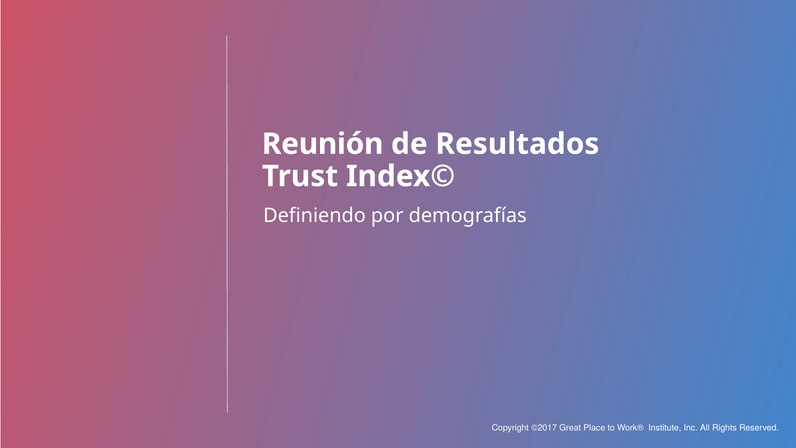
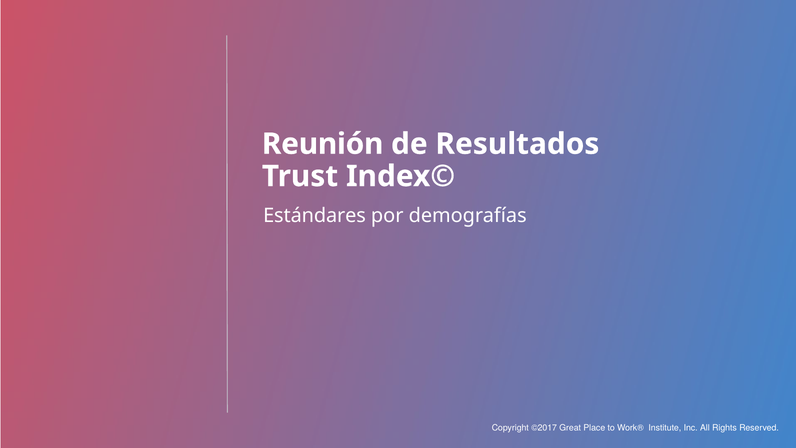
Definiendo: Definiendo -> Estándares
